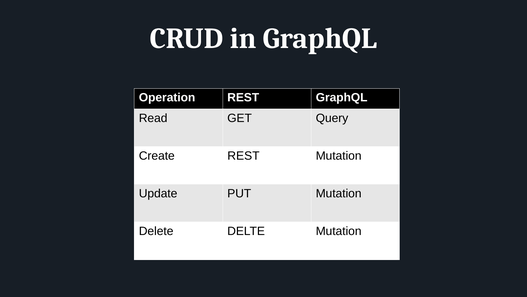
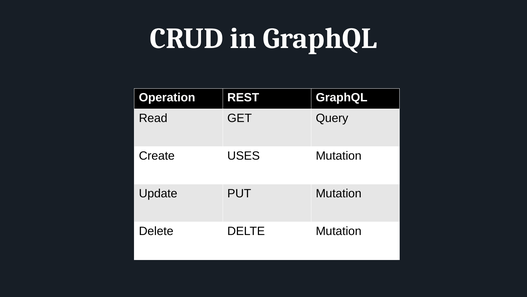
Create REST: REST -> USES
